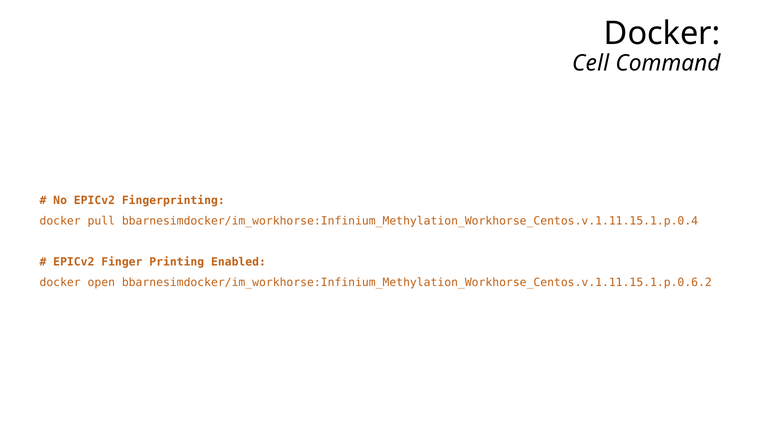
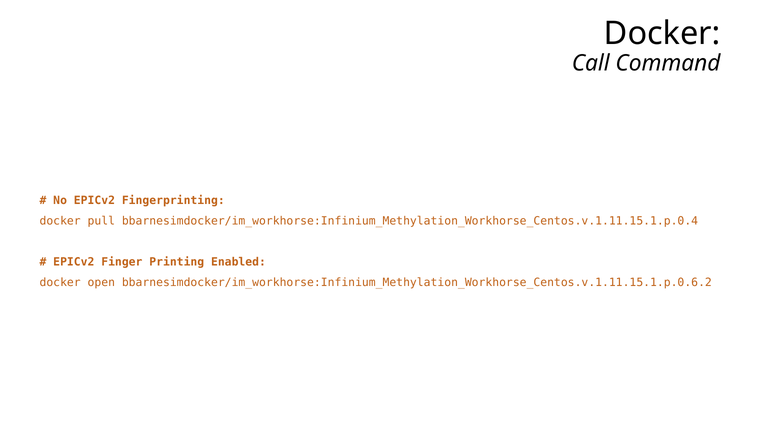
Cell: Cell -> Call
